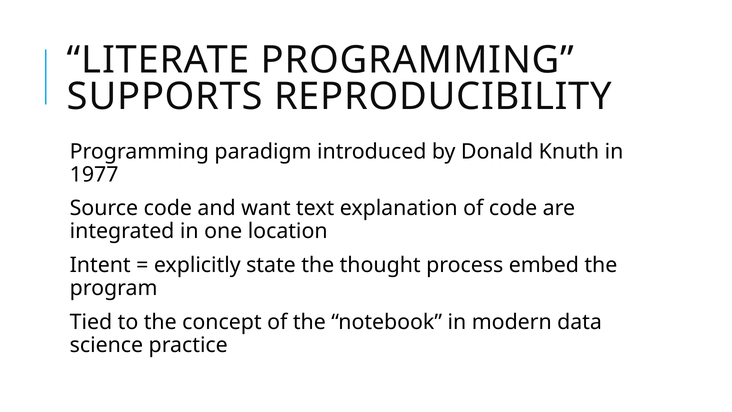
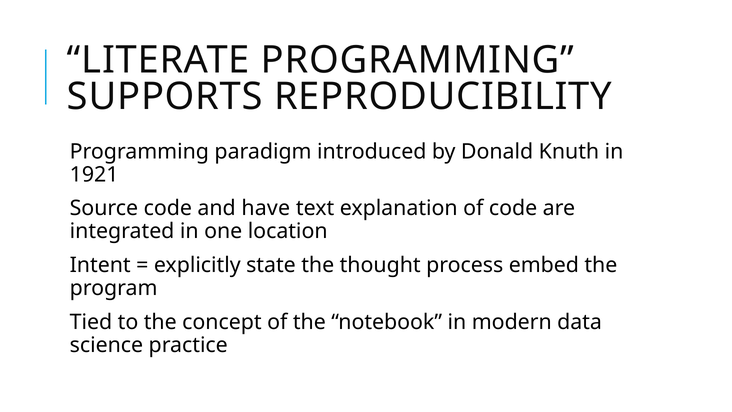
1977: 1977 -> 1921
want: want -> have
